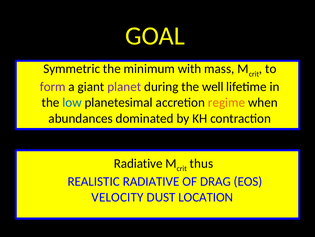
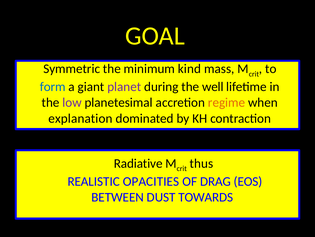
with: with -> kind
form colour: purple -> blue
low colour: blue -> purple
abundances: abundances -> explanation
REALISTIC RADIATIVE: RADIATIVE -> OPACITIES
VELOCITY: VELOCITY -> BETWEEN
LOCATION: LOCATION -> TOWARDS
